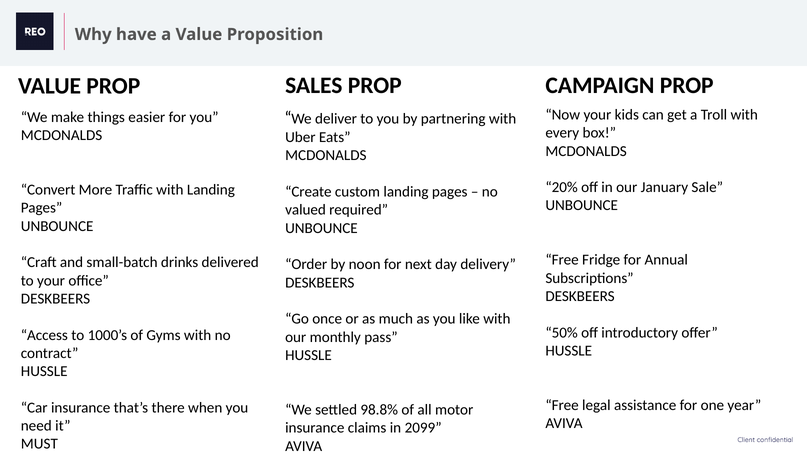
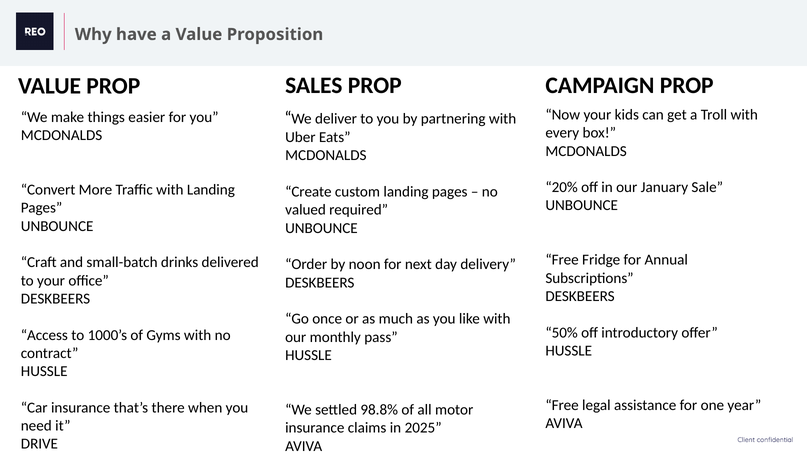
2099: 2099 -> 2025
MUST: MUST -> DRIVE
